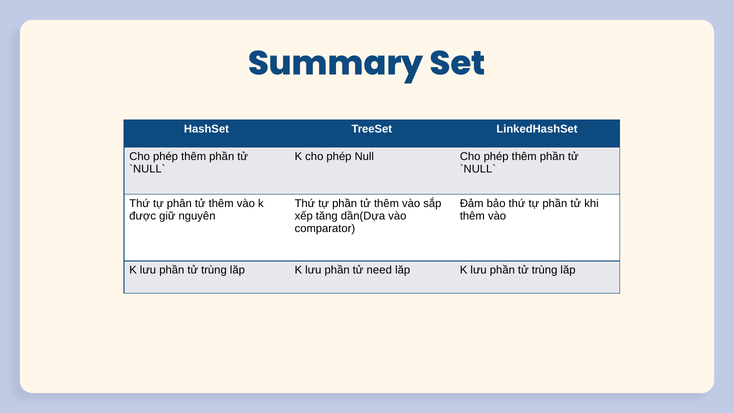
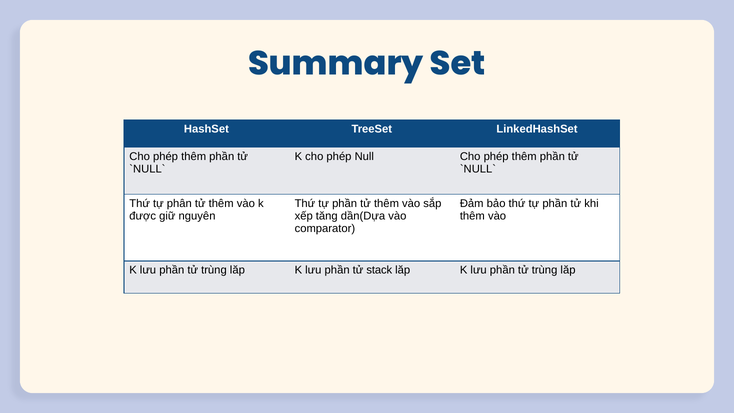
need: need -> stack
